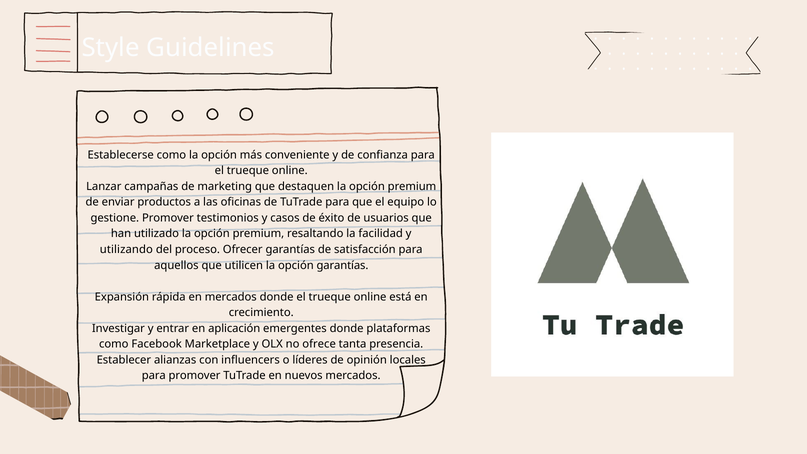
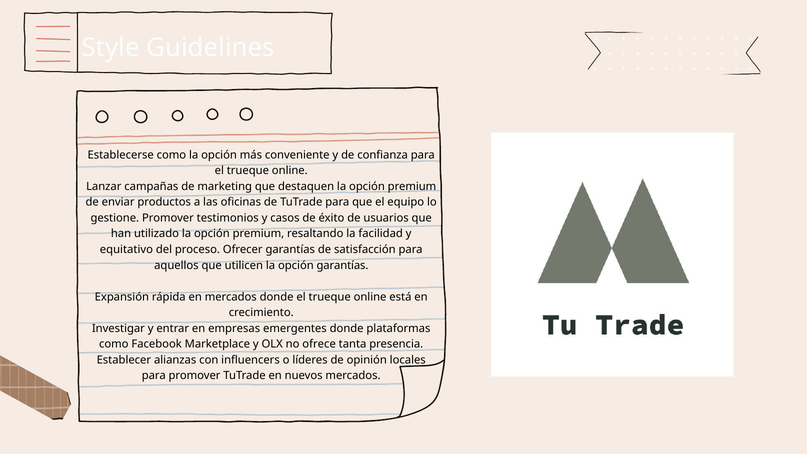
utilizando: utilizando -> equitativo
aplicación: aplicación -> empresas
